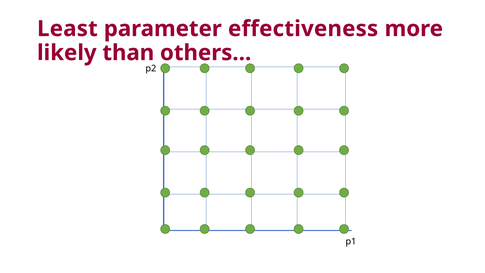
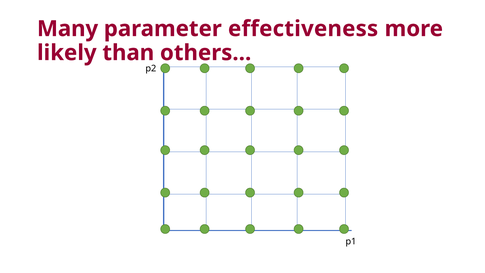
Least: Least -> Many
